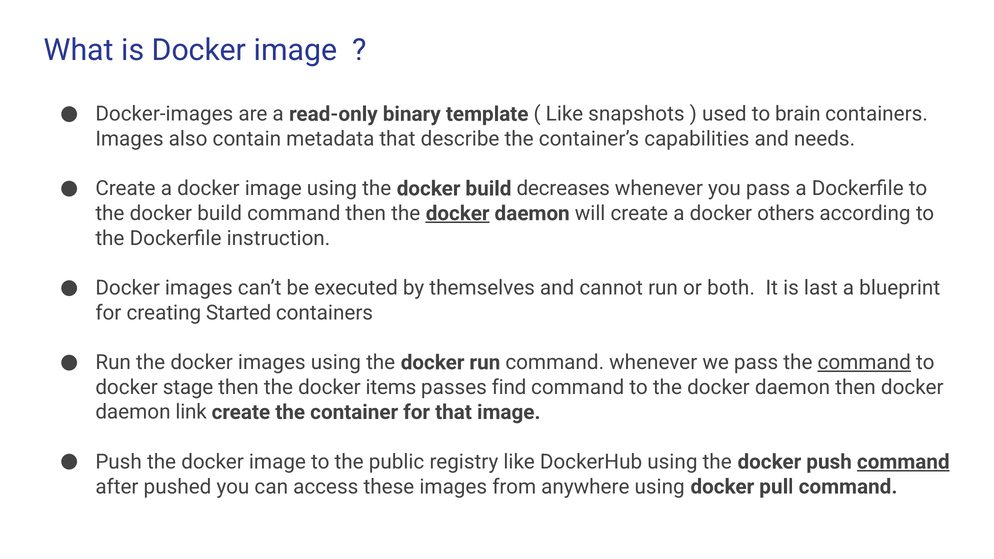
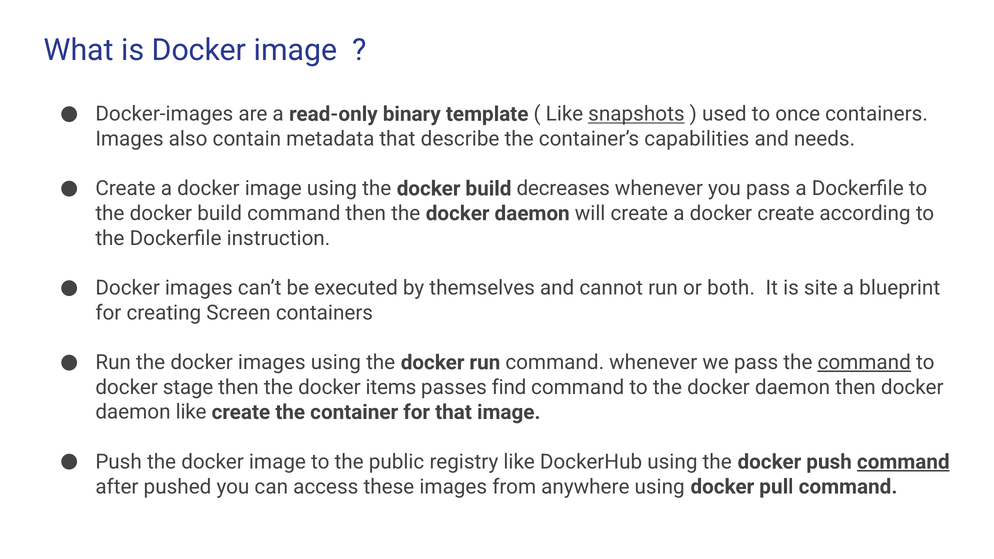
snapshots underline: none -> present
brain: brain -> once
docker at (458, 213) underline: present -> none
docker others: others -> create
last: last -> site
Started: Started -> Screen
daemon link: link -> like
